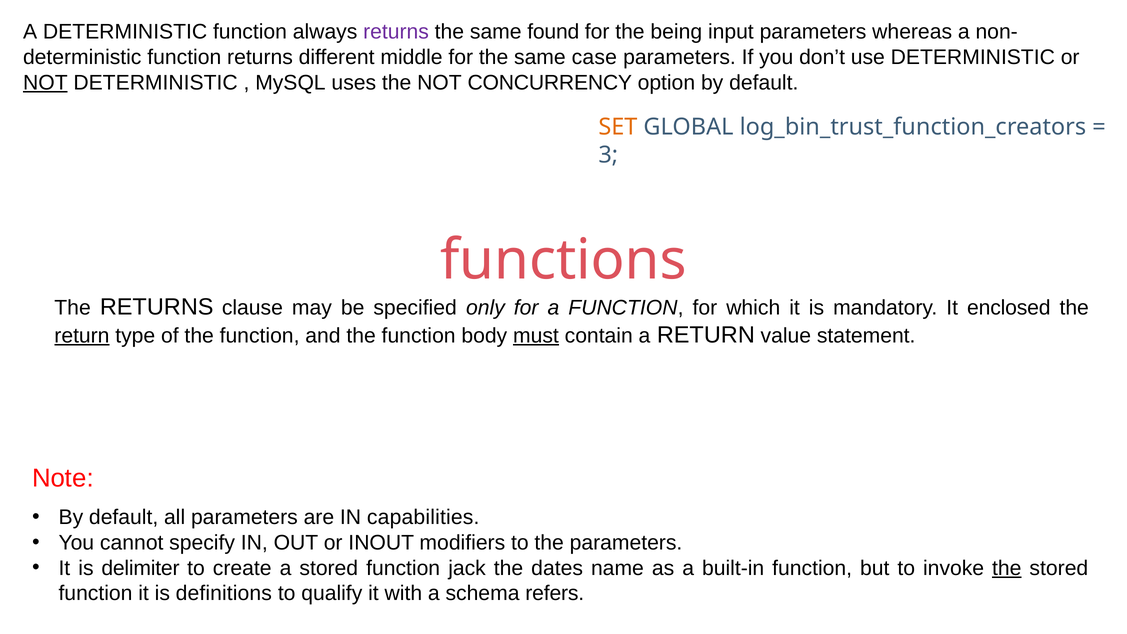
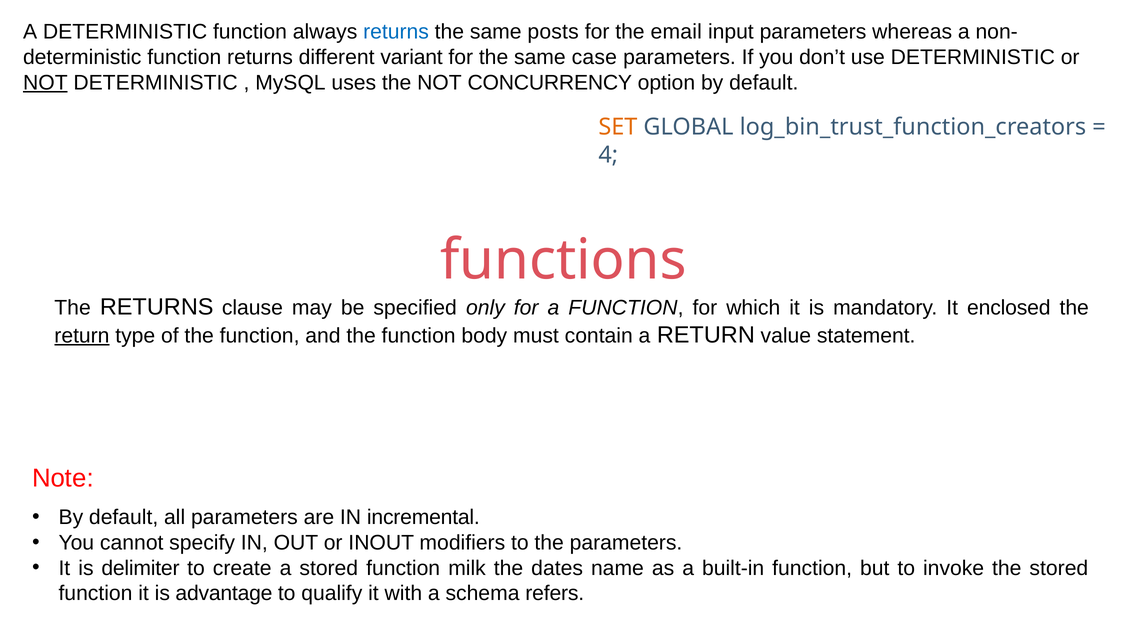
returns at (396, 32) colour: purple -> blue
found: found -> posts
being: being -> email
middle: middle -> variant
3: 3 -> 4
must underline: present -> none
capabilities: capabilities -> incremental
jack: jack -> milk
the at (1007, 568) underline: present -> none
definitions: definitions -> advantage
